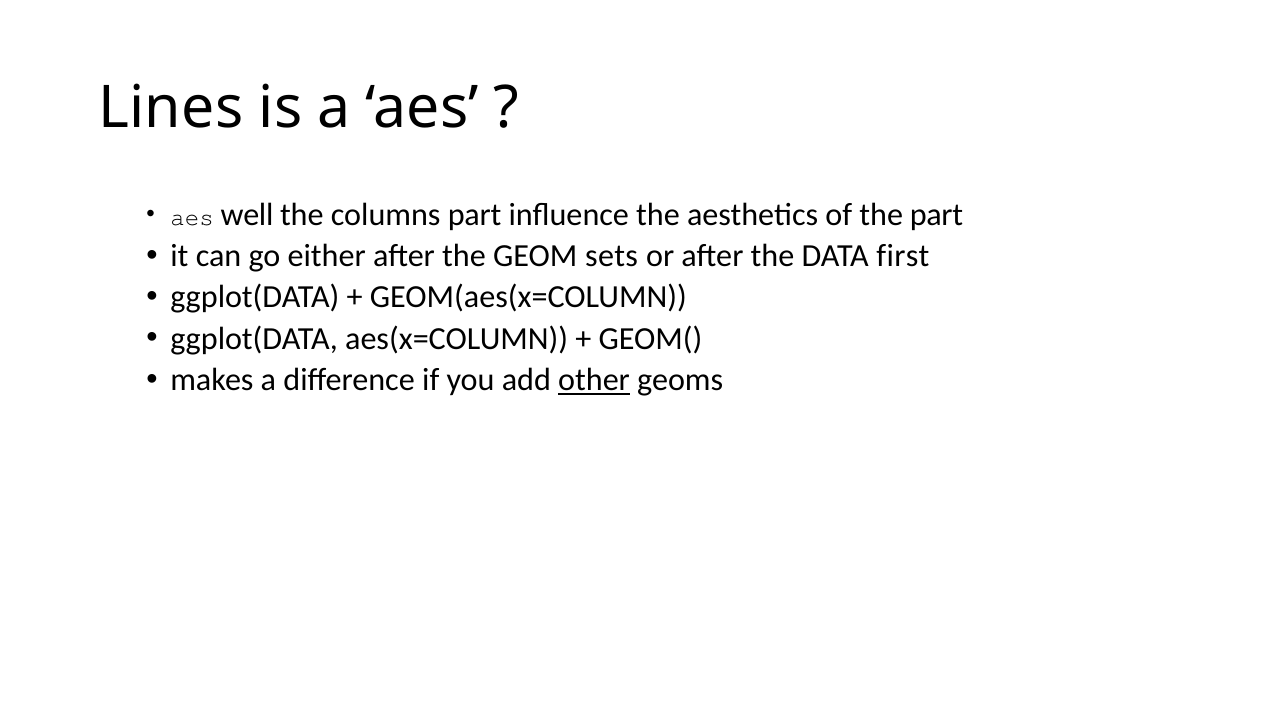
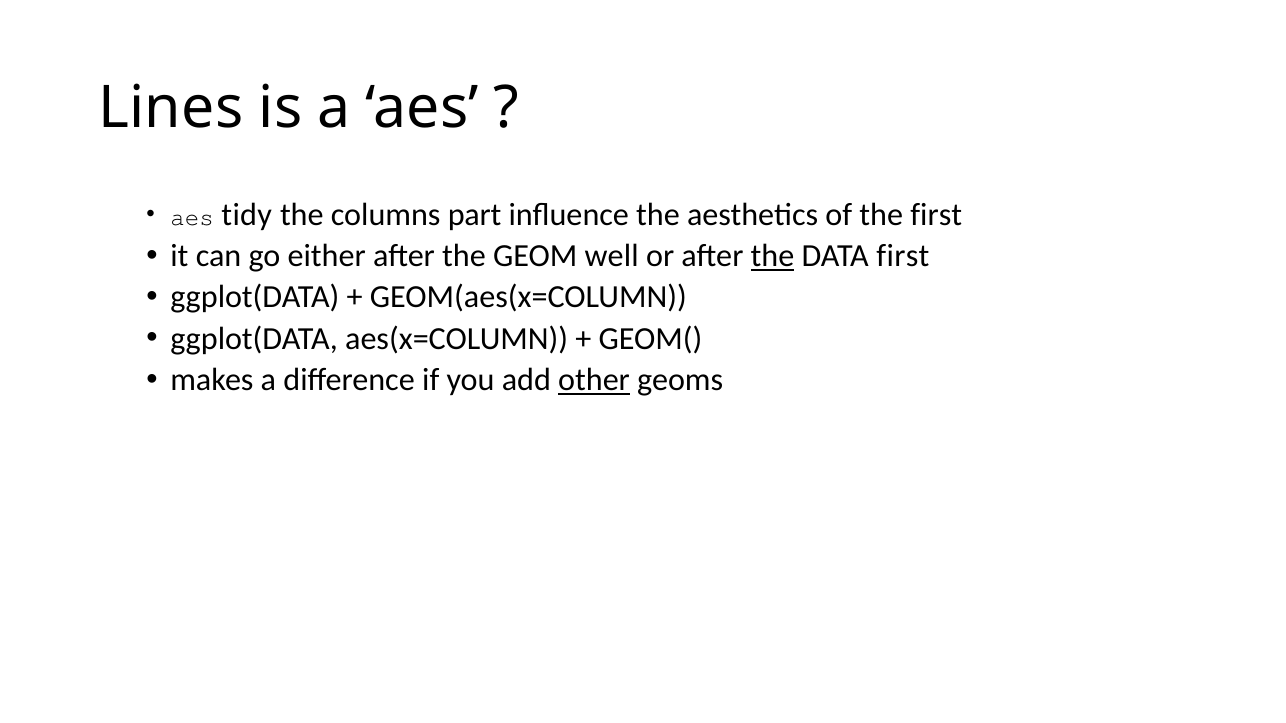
well: well -> tidy
the part: part -> first
sets: sets -> well
the at (773, 256) underline: none -> present
